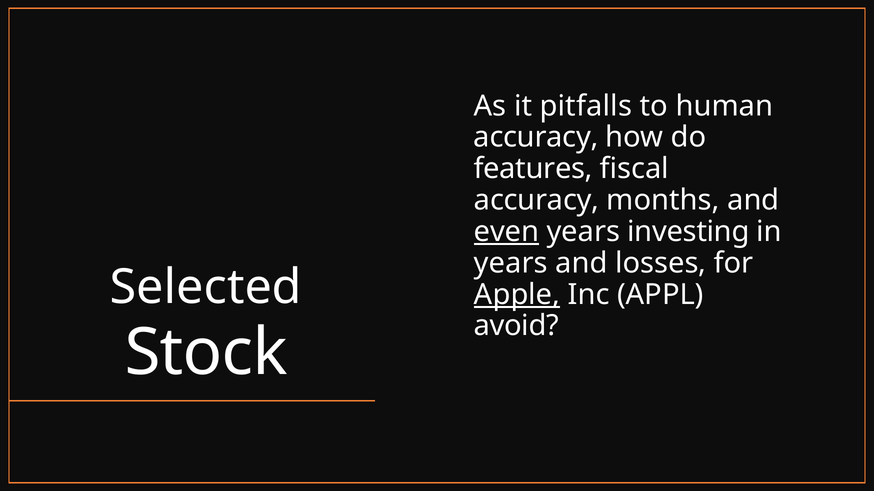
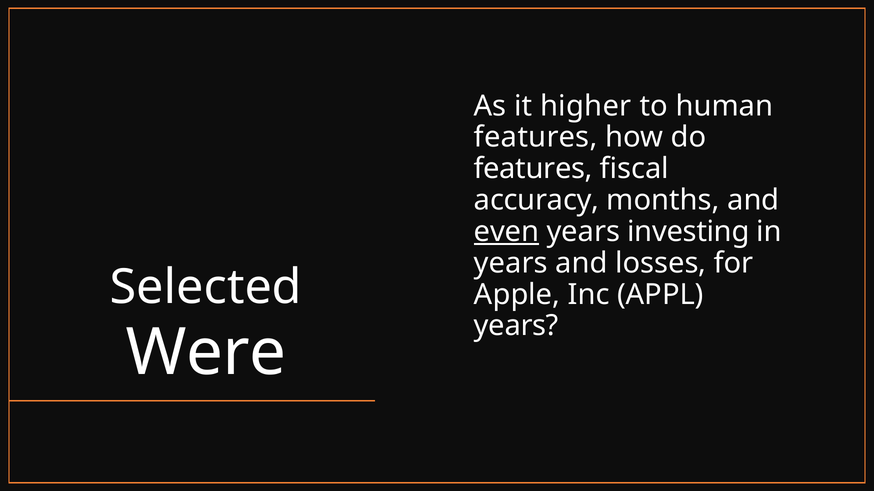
pitfalls: pitfalls -> higher
accuracy at (536, 138): accuracy -> features
Apple underline: present -> none
avoid at (516, 326): avoid -> years
Stock: Stock -> Were
